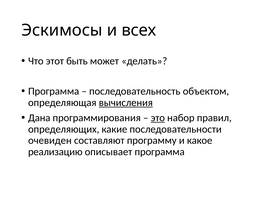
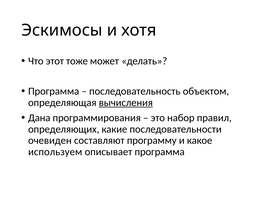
всех: всех -> хотя
быть: быть -> тоже
это underline: present -> none
реализацию: реализацию -> используем
